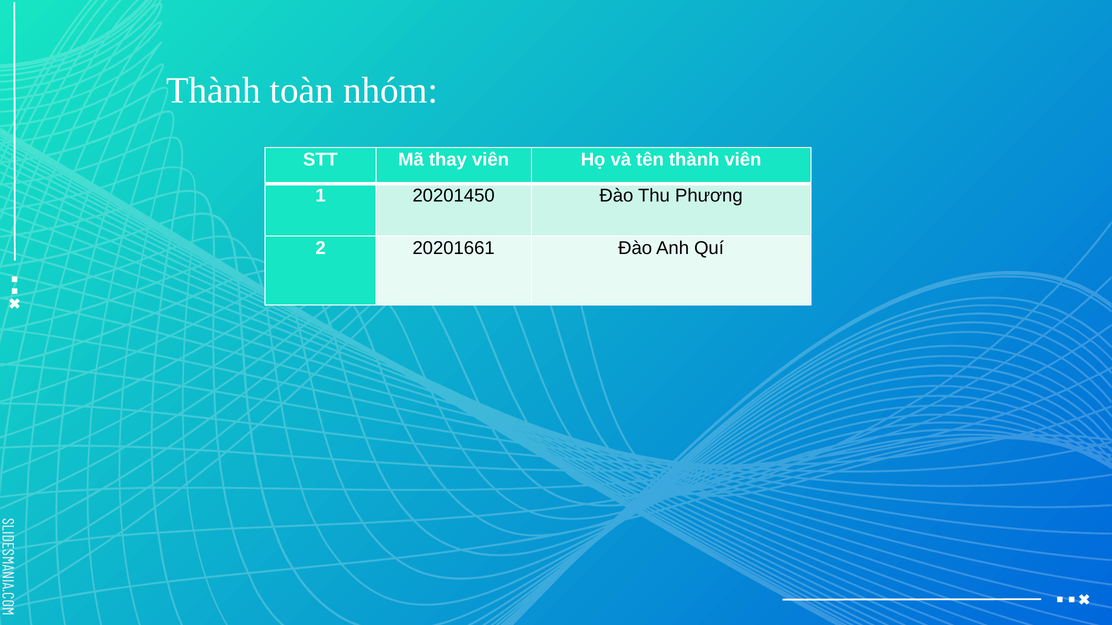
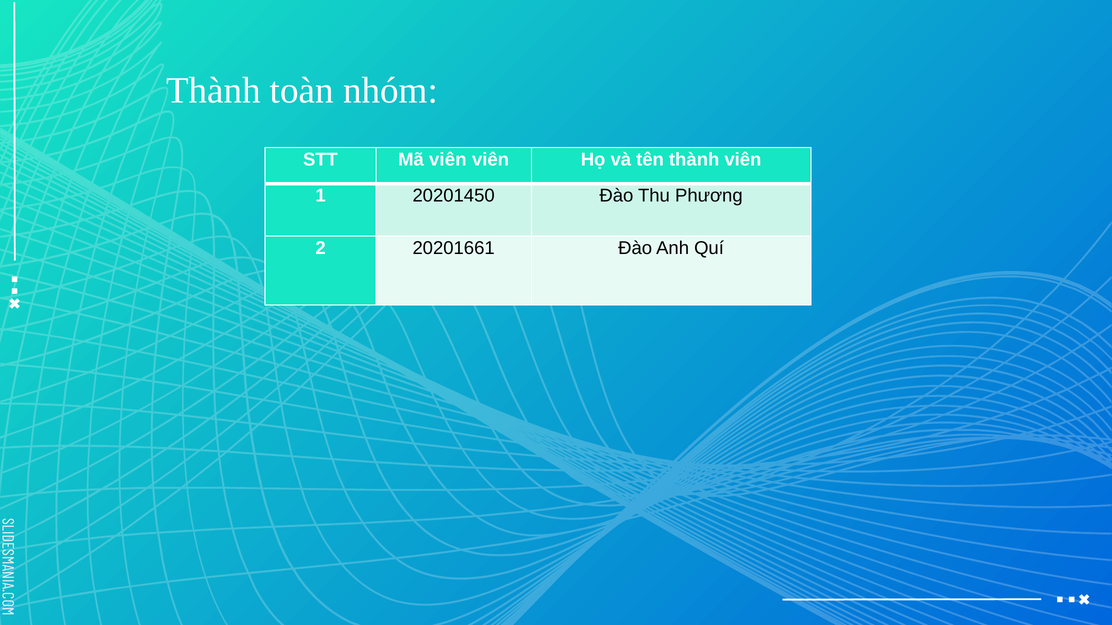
Mã thay: thay -> viên
